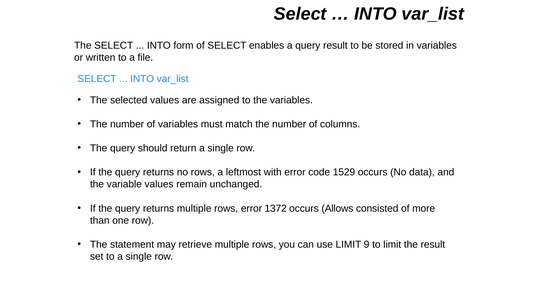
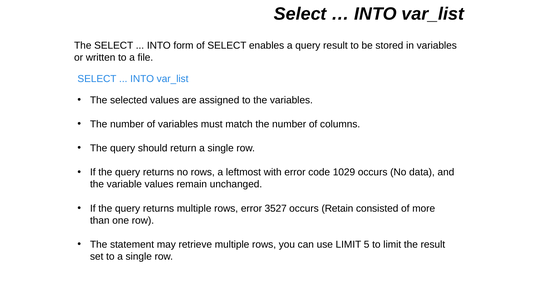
1529: 1529 -> 1029
1372: 1372 -> 3527
Allows: Allows -> Retain
9: 9 -> 5
